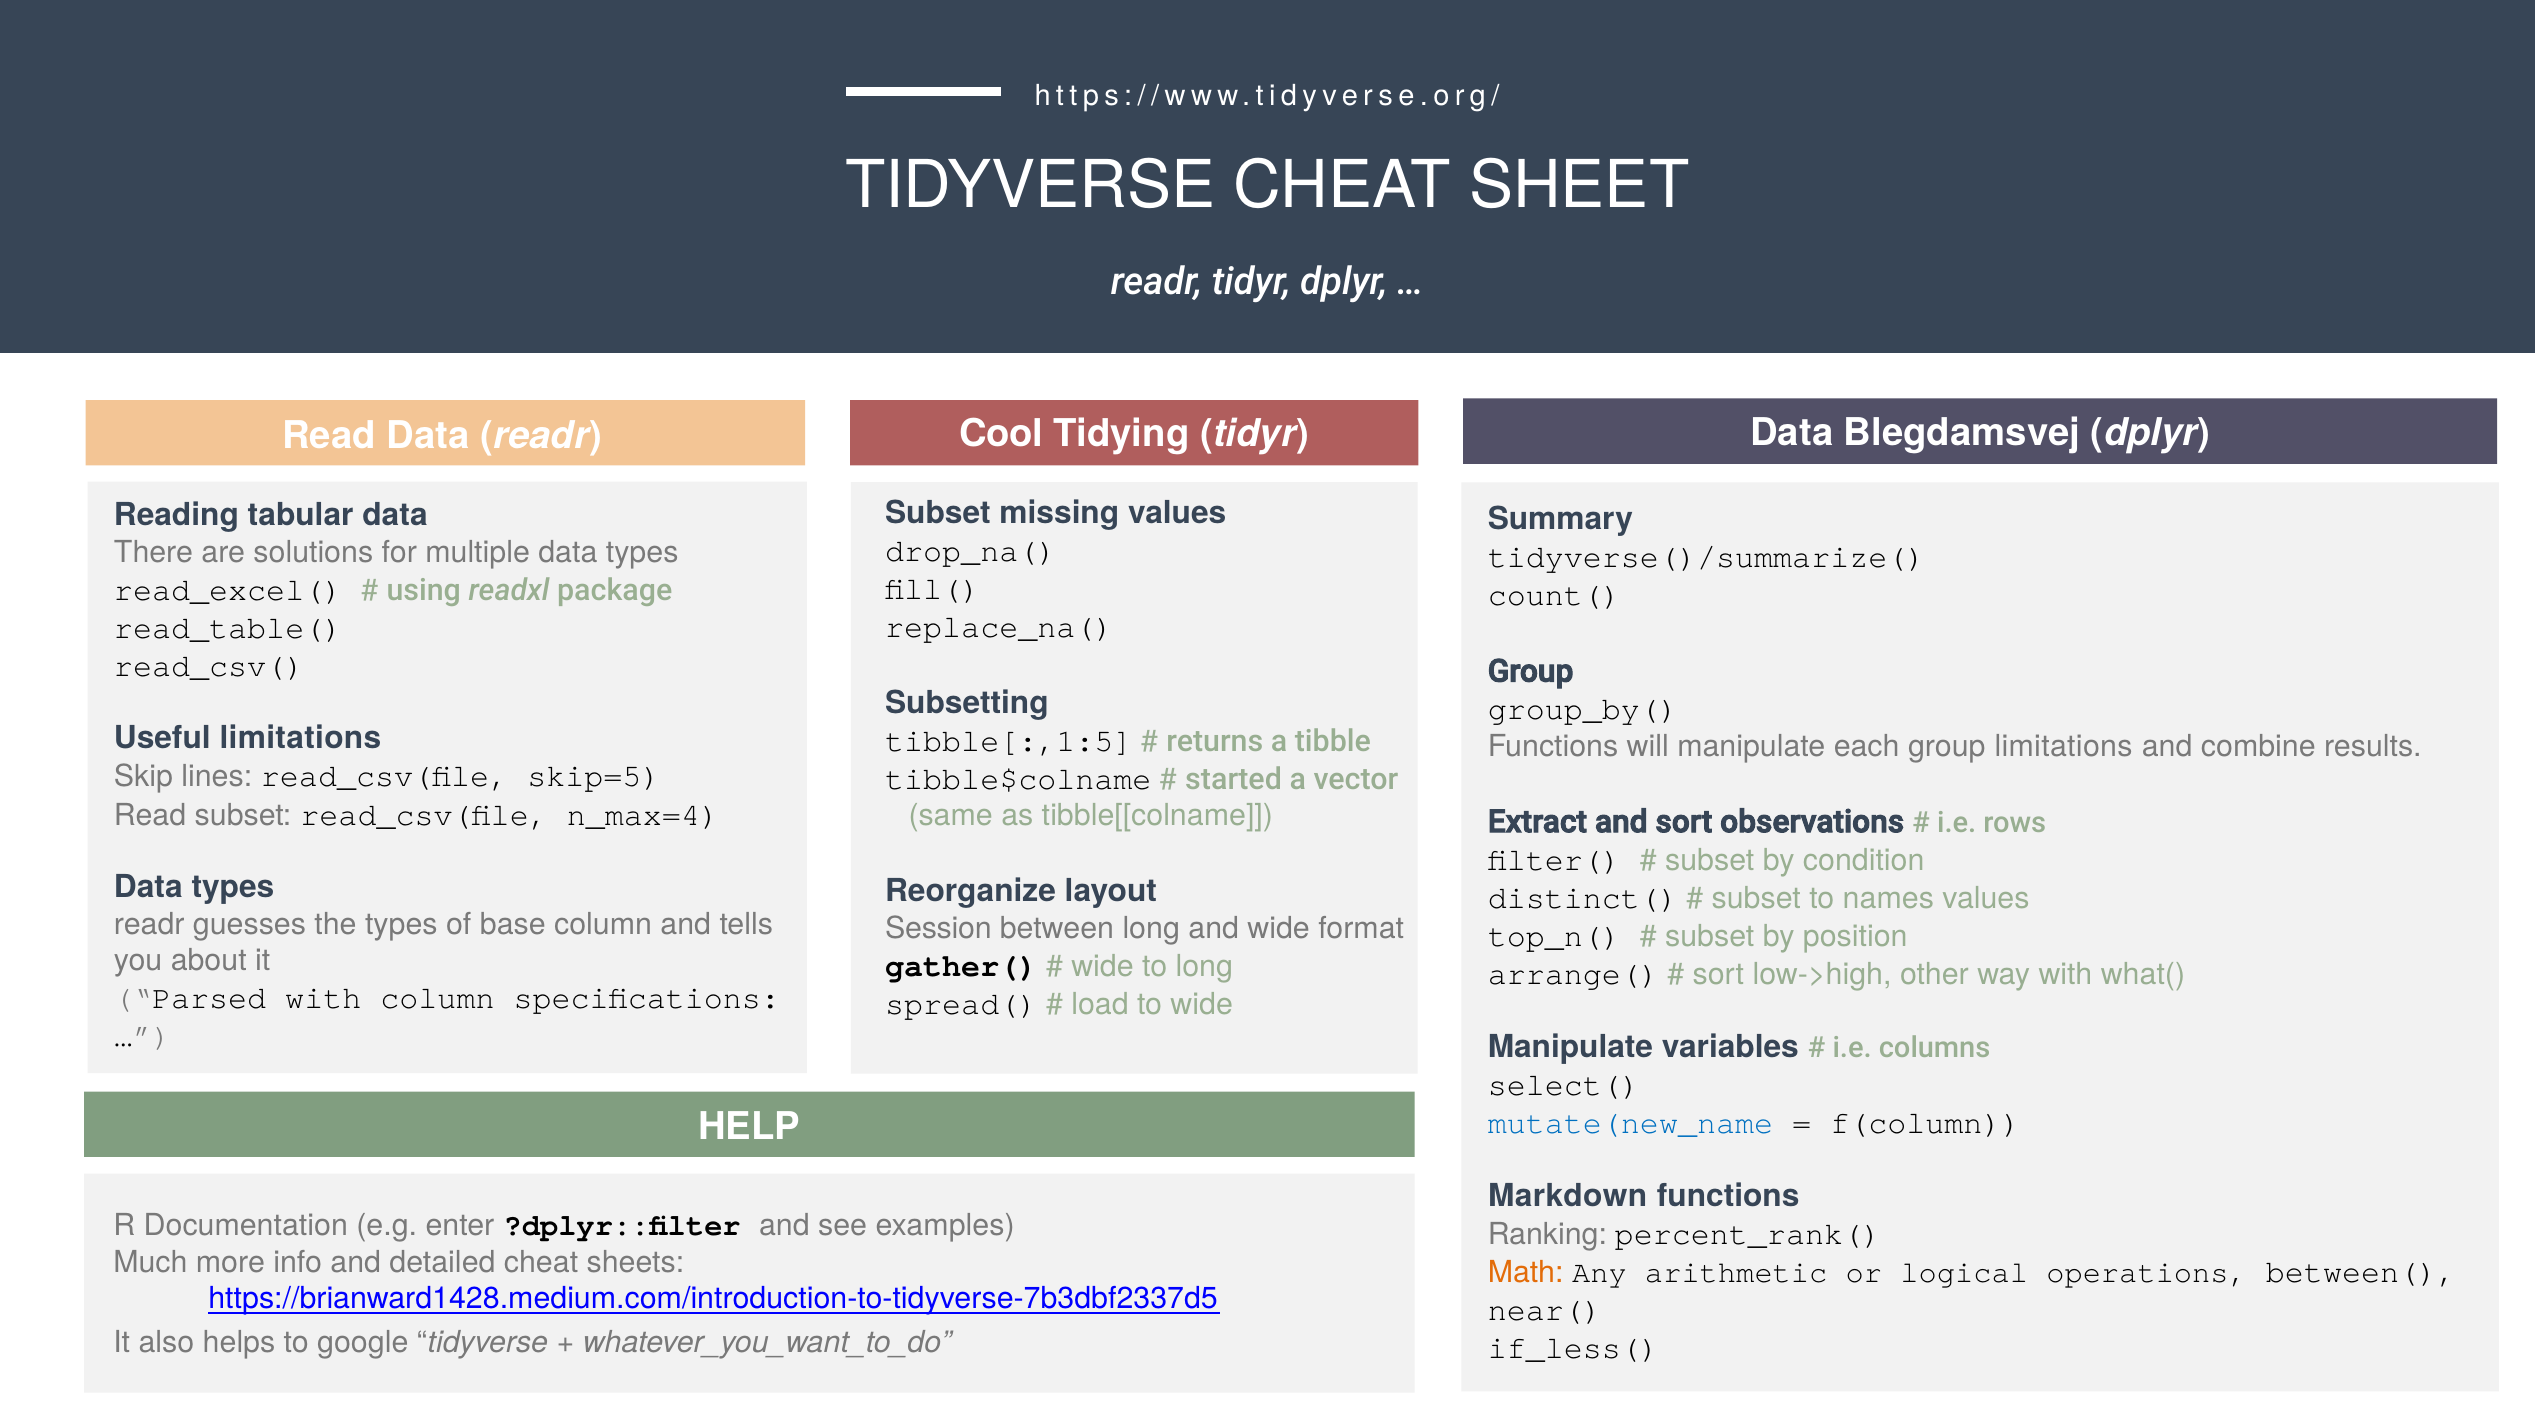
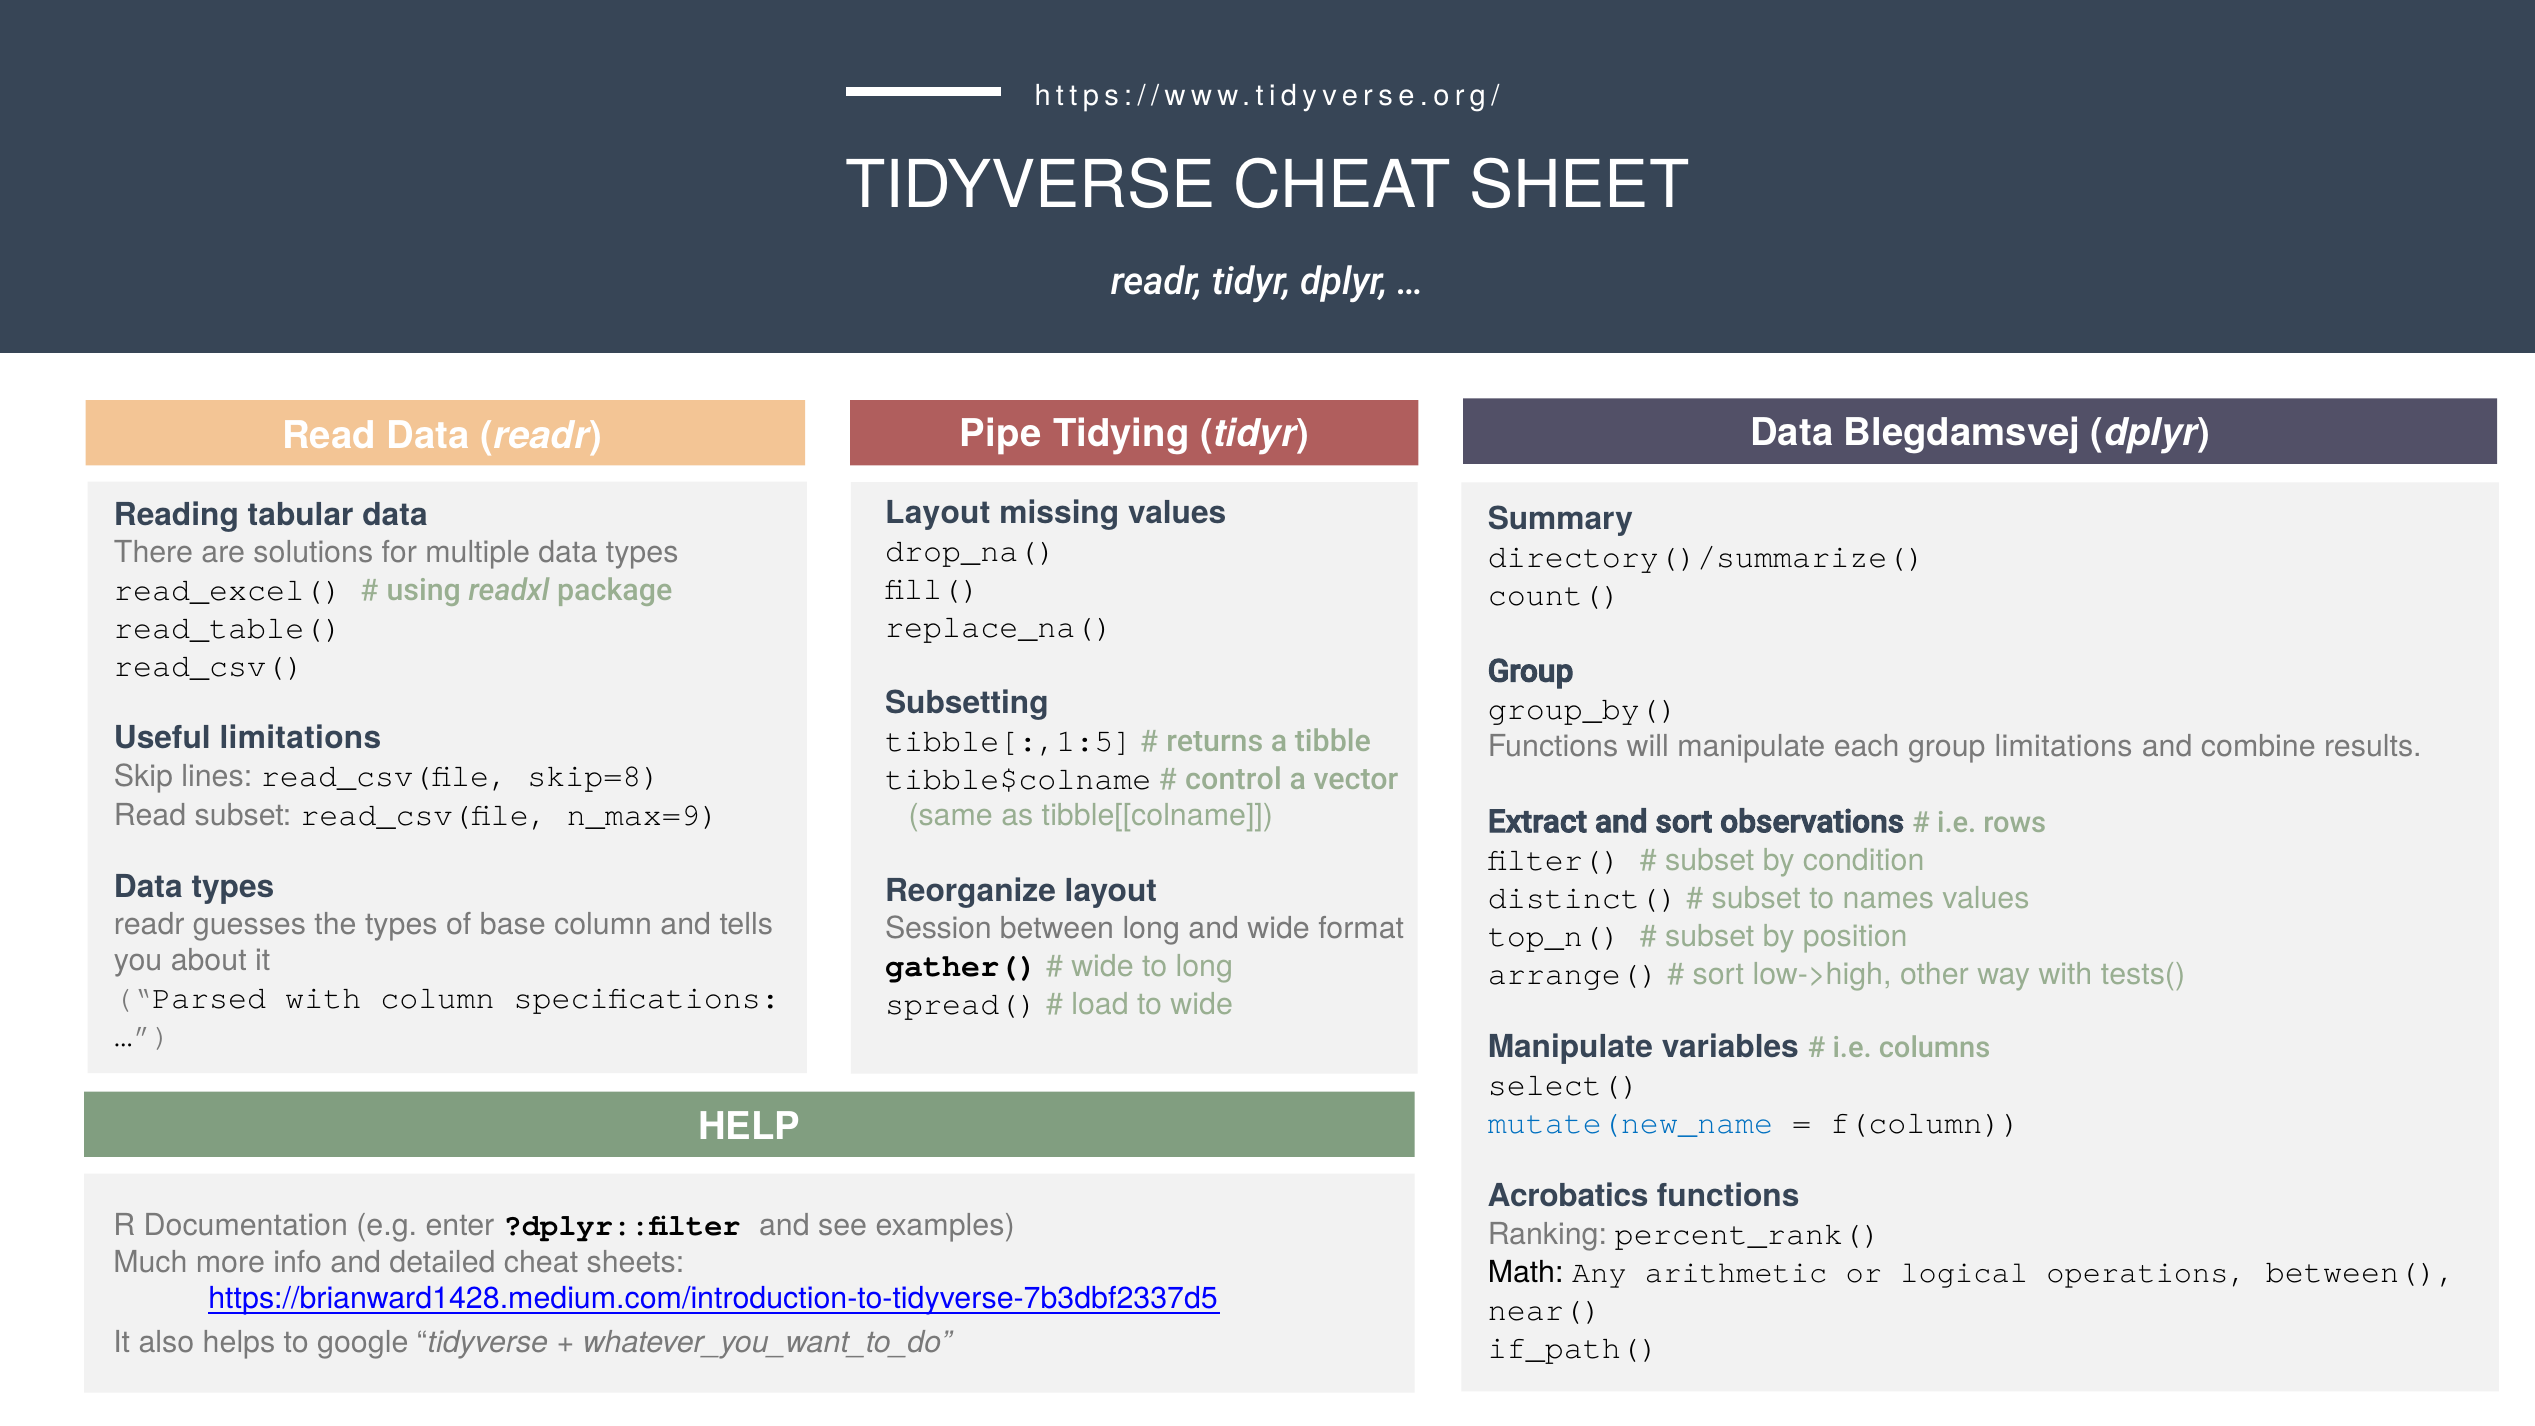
Cool: Cool -> Pipe
Subset at (938, 513): Subset -> Layout
tidyverse()/summarize(: tidyverse()/summarize( -> directory()/summarize(
skip=5: skip=5 -> skip=8
started: started -> control
n_max=4: n_max=4 -> n_max=9
what(: what( -> tests(
Markdown: Markdown -> Acrobatics
Math colour: orange -> black
if_less(: if_less( -> if_path(
